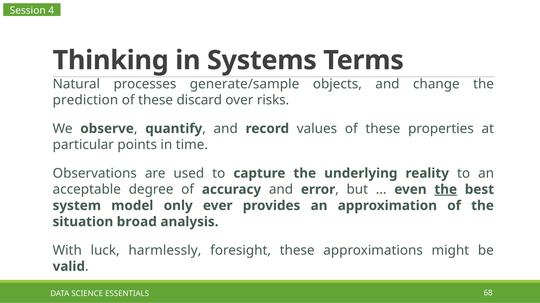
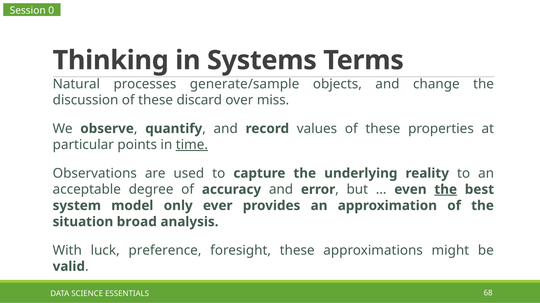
4: 4 -> 0
prediction: prediction -> discussion
risks: risks -> miss
time underline: none -> present
harmlessly: harmlessly -> preference
